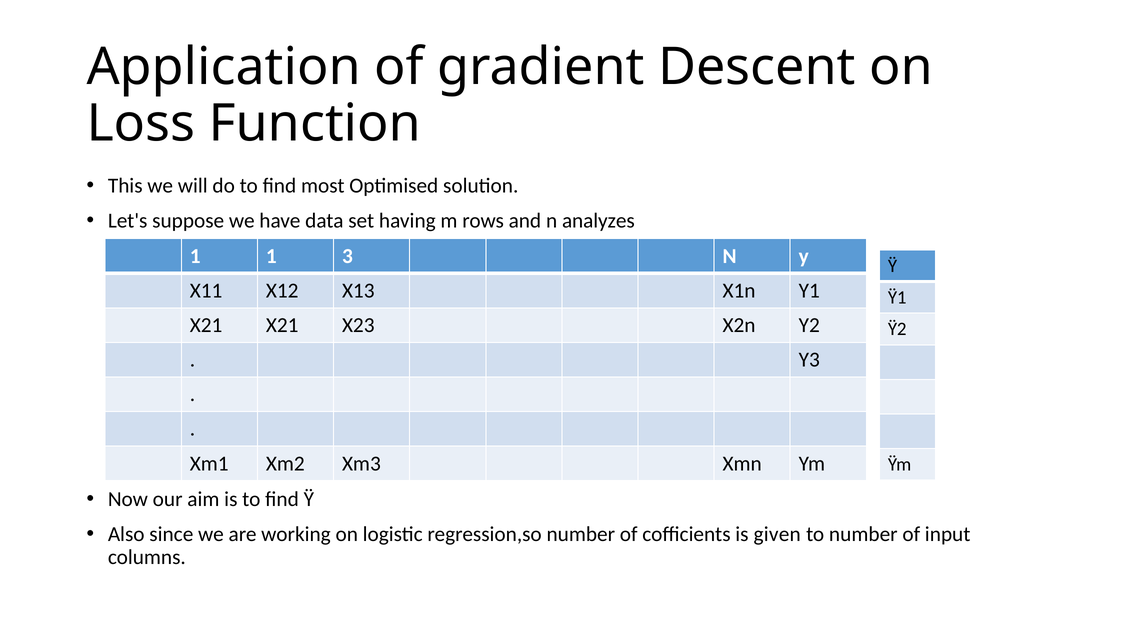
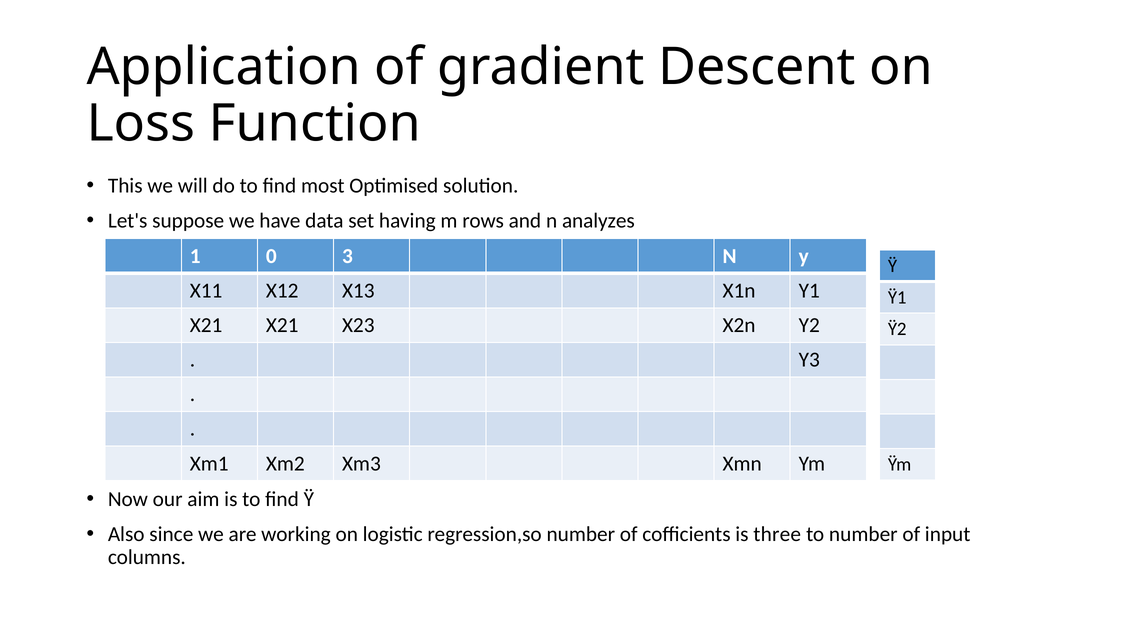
1 1: 1 -> 0
given: given -> three
